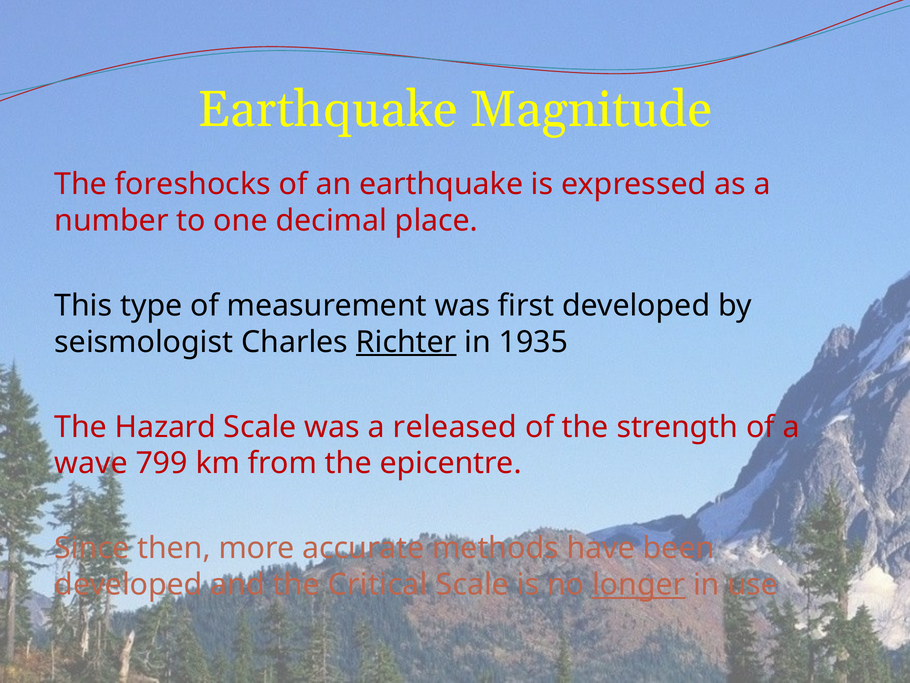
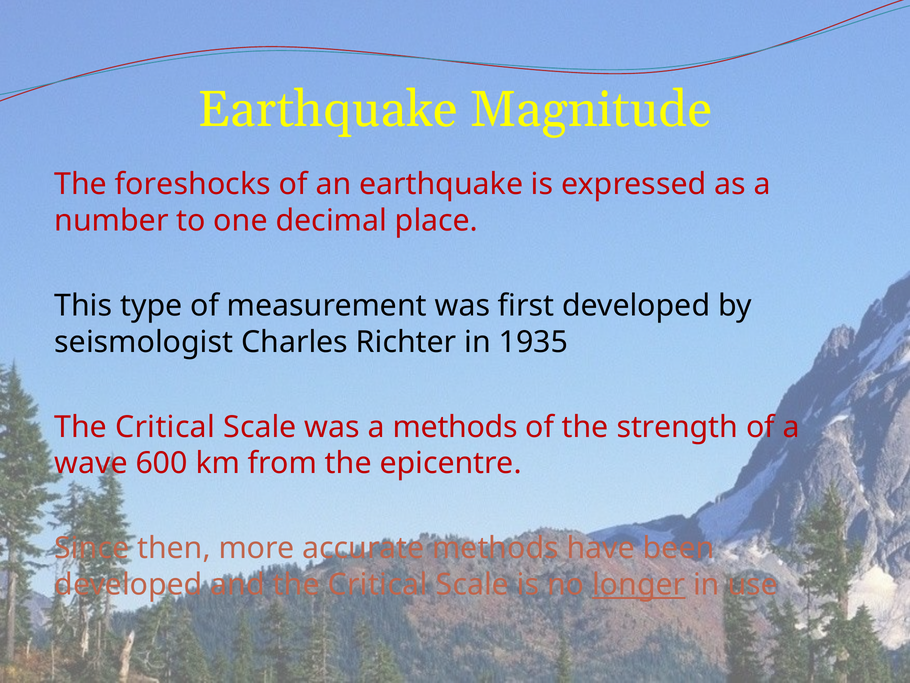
Richter underline: present -> none
Hazard at (165, 427): Hazard -> Critical
a released: released -> methods
799: 799 -> 600
